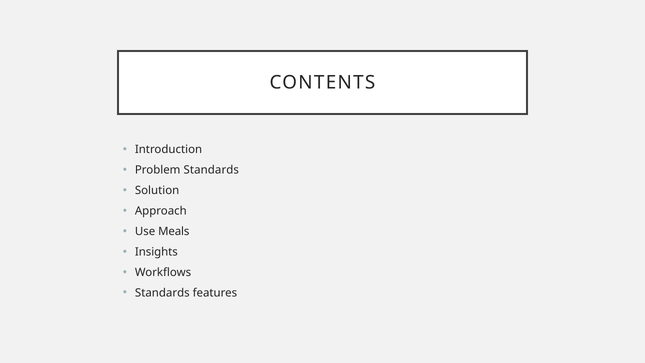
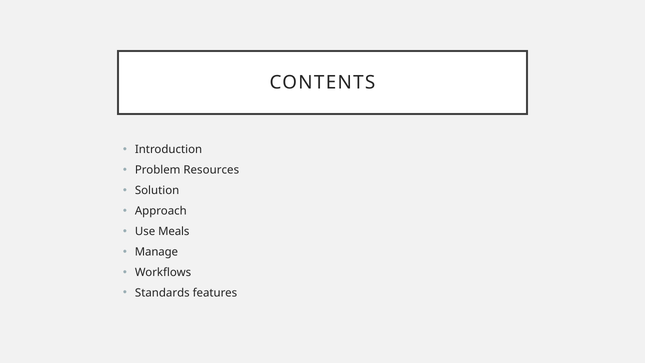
Problem Standards: Standards -> Resources
Insights: Insights -> Manage
